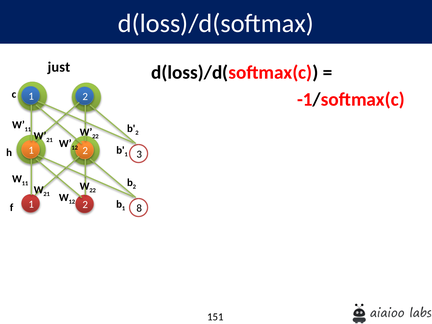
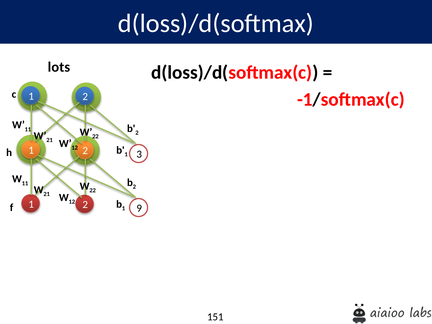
just: just -> lots
8: 8 -> 9
